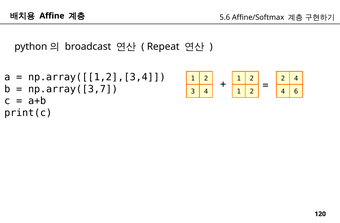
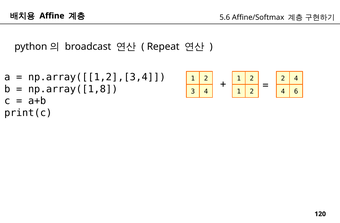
np.array([3,7: np.array([3,7 -> np.array([1,8
